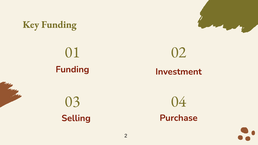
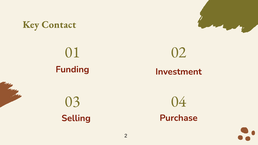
Key Funding: Funding -> Contact
